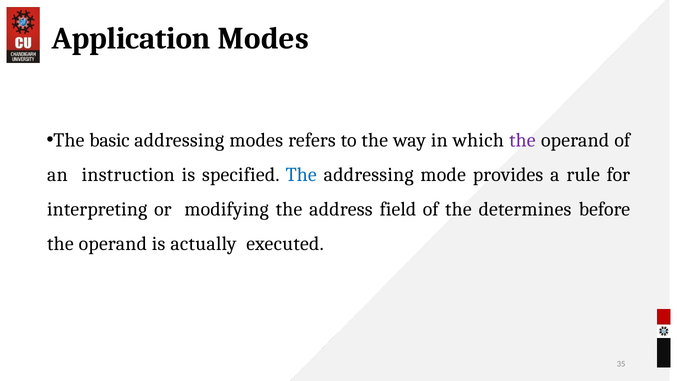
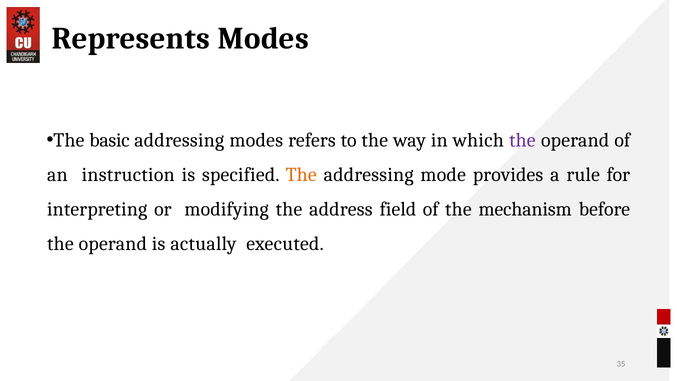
Application: Application -> Represents
The at (301, 175) colour: blue -> orange
determines: determines -> mechanism
